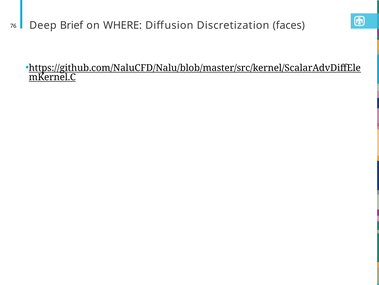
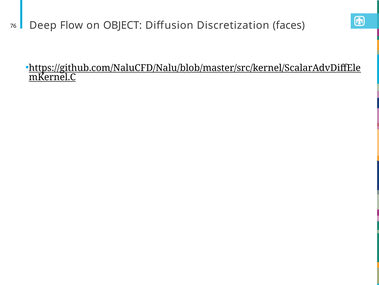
Brief: Brief -> Flow
WHERE: WHERE -> OBJECT
